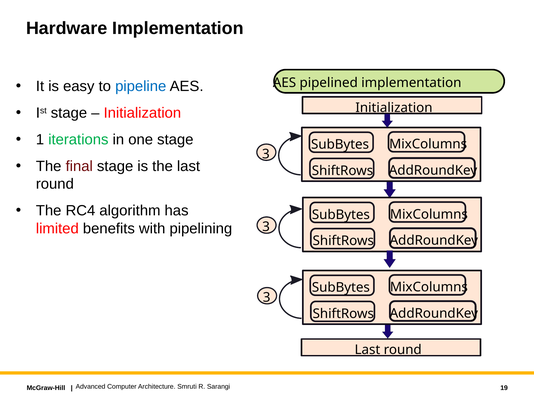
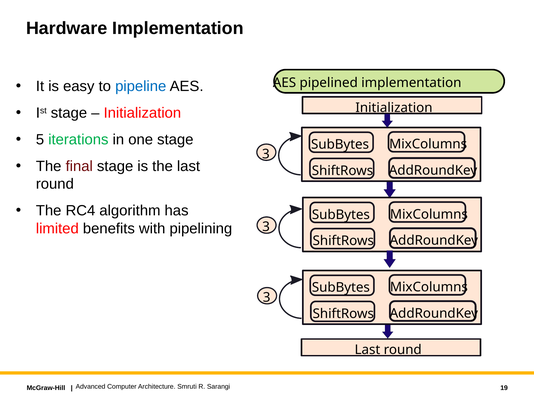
1: 1 -> 5
